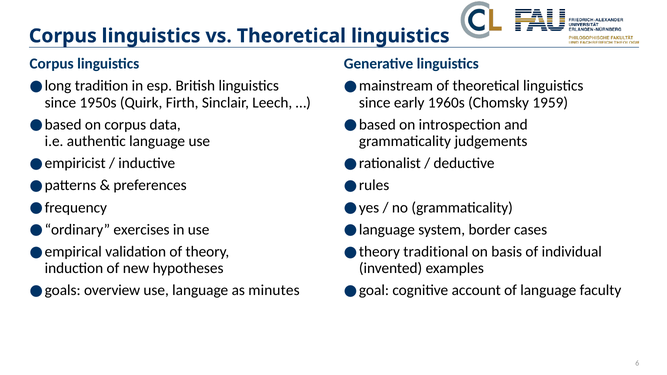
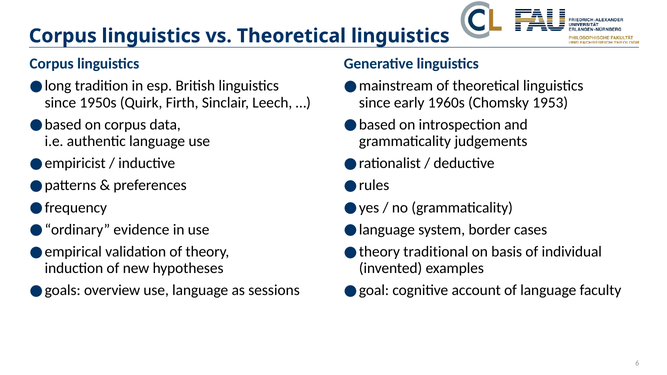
1959: 1959 -> 1953
exercises: exercises -> evidence
minutes: minutes -> sessions
